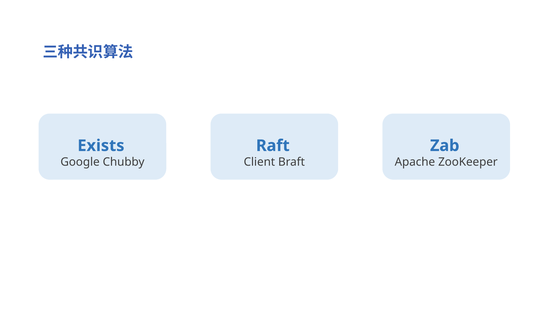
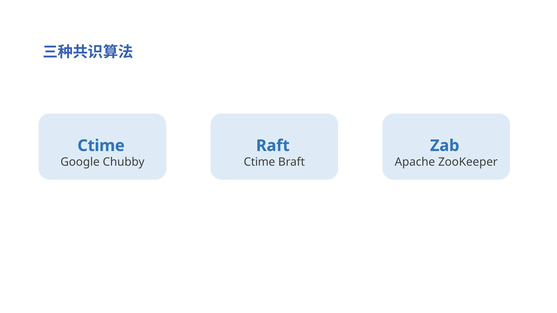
Exists at (101, 146): Exists -> Ctime
Client at (259, 162): Client -> Ctime
